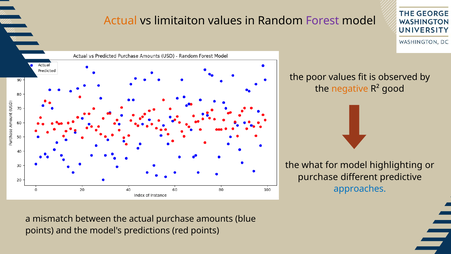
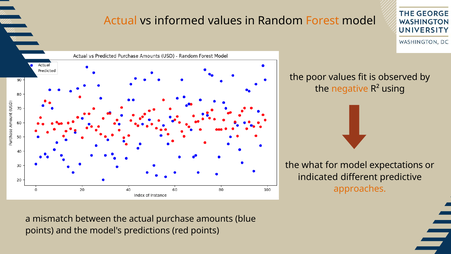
limitaiton: limitaiton -> informed
Forest colour: purple -> orange
good: good -> using
highlighting: highlighting -> expectations
purchase at (318, 177): purchase -> indicated
approaches colour: blue -> orange
